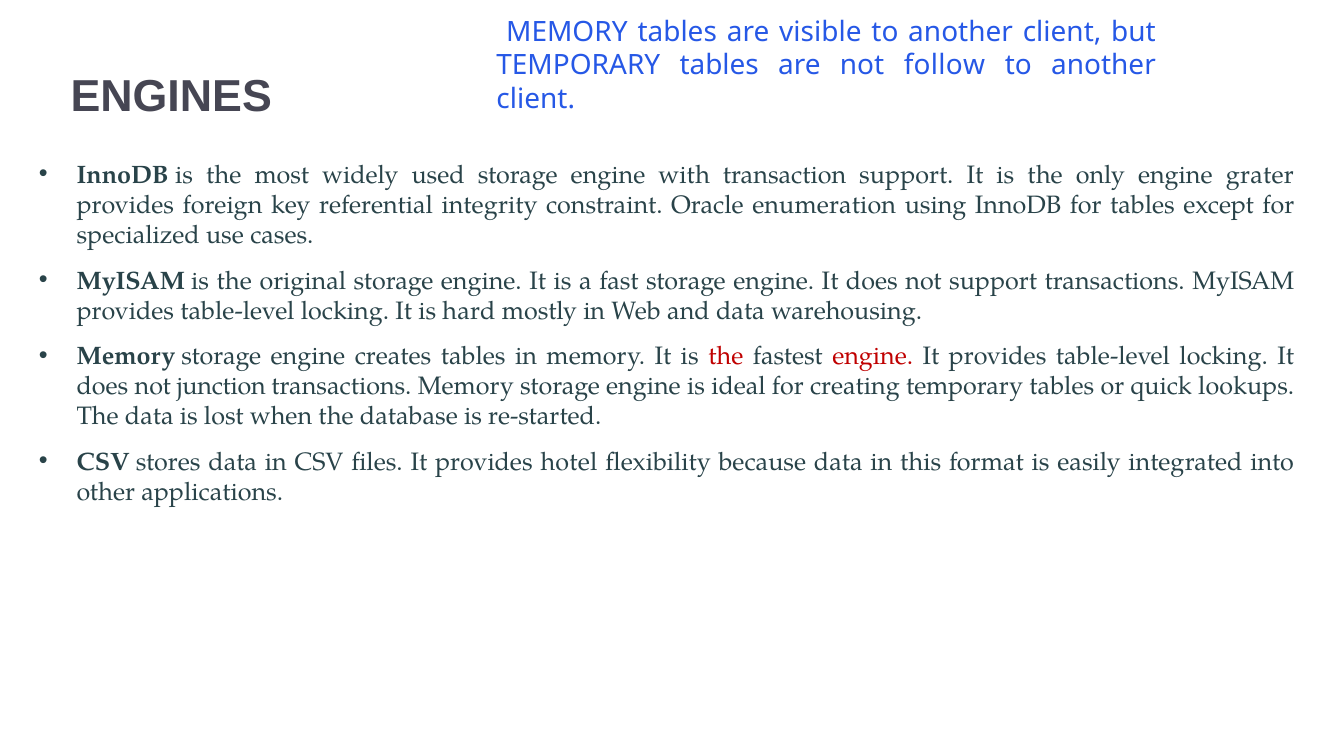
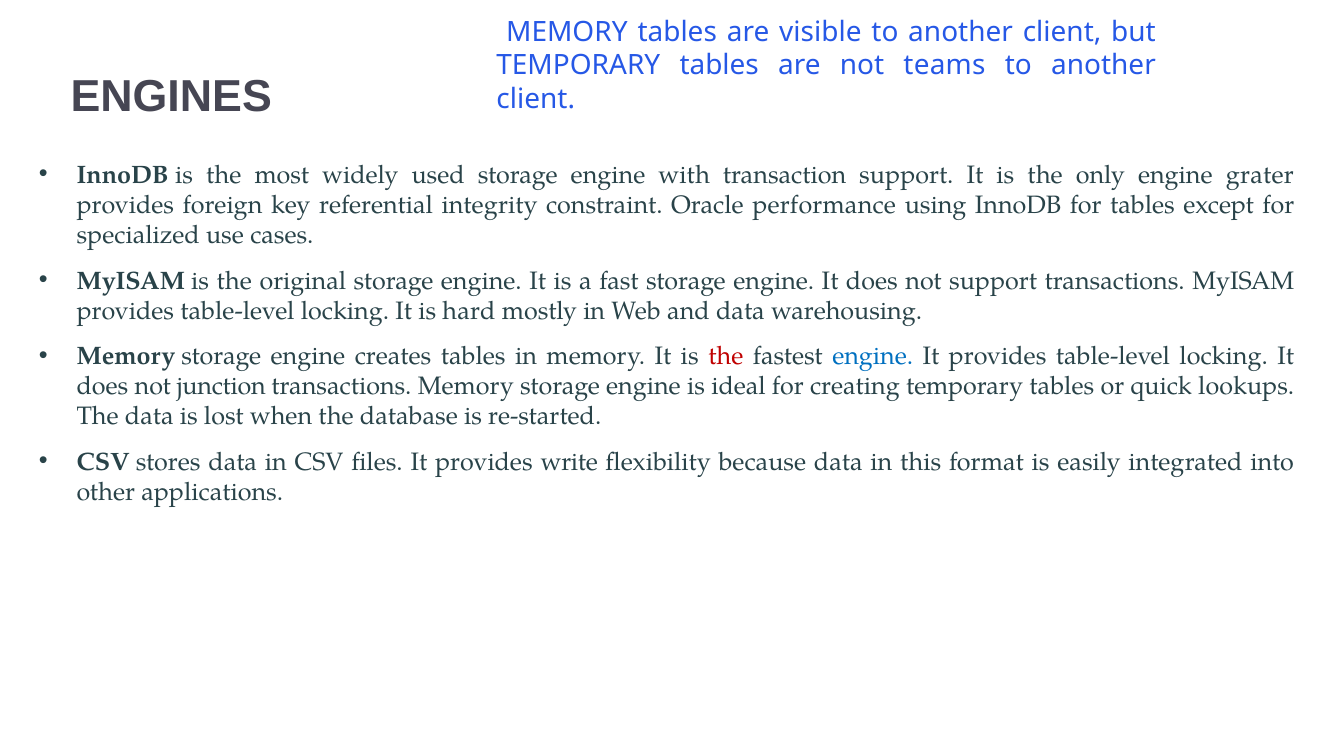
follow: follow -> teams
enumeration: enumeration -> performance
engine at (873, 356) colour: red -> blue
hotel: hotel -> write
